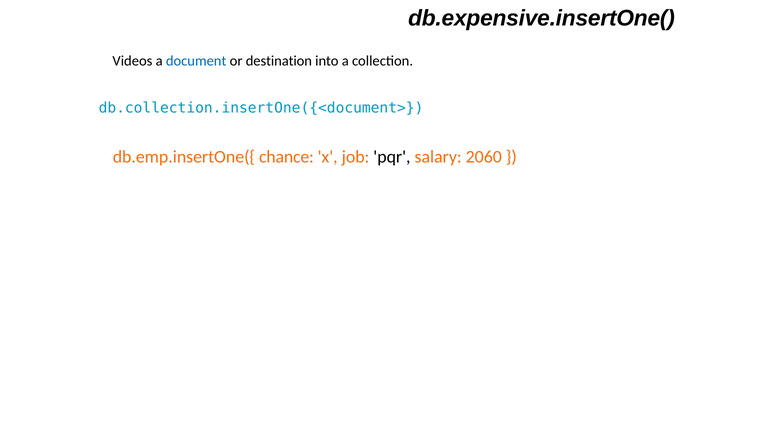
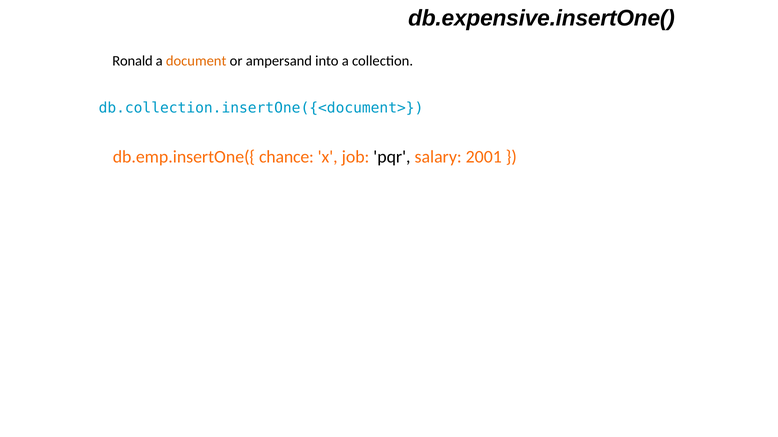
Videos: Videos -> Ronald
document colour: blue -> orange
destination: destination -> ampersand
2060: 2060 -> 2001
